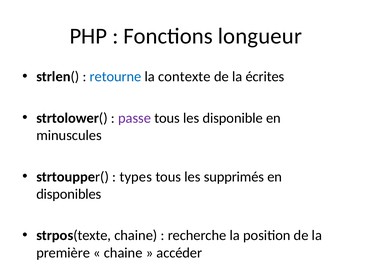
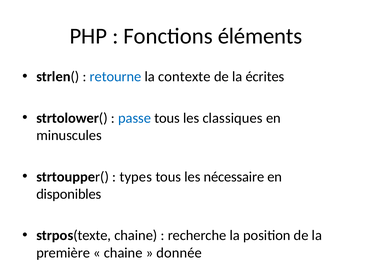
longueur: longueur -> éléments
passe colour: purple -> blue
disponible: disponible -> classiques
supprimés: supprimés -> nécessaire
accéder: accéder -> donnée
